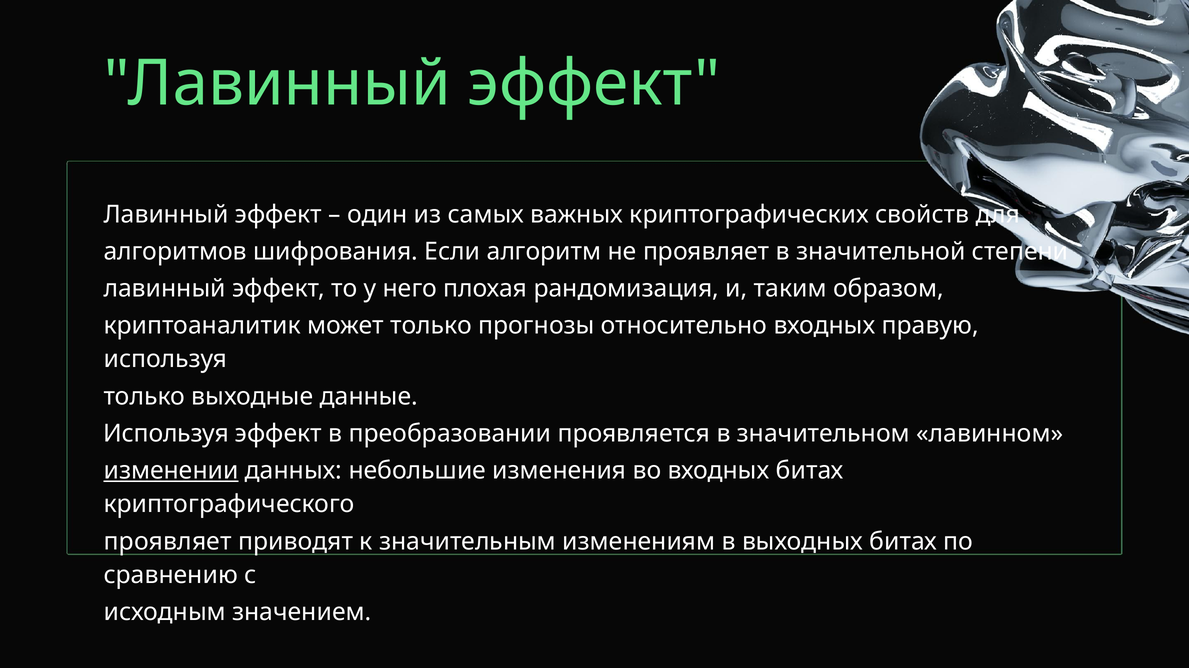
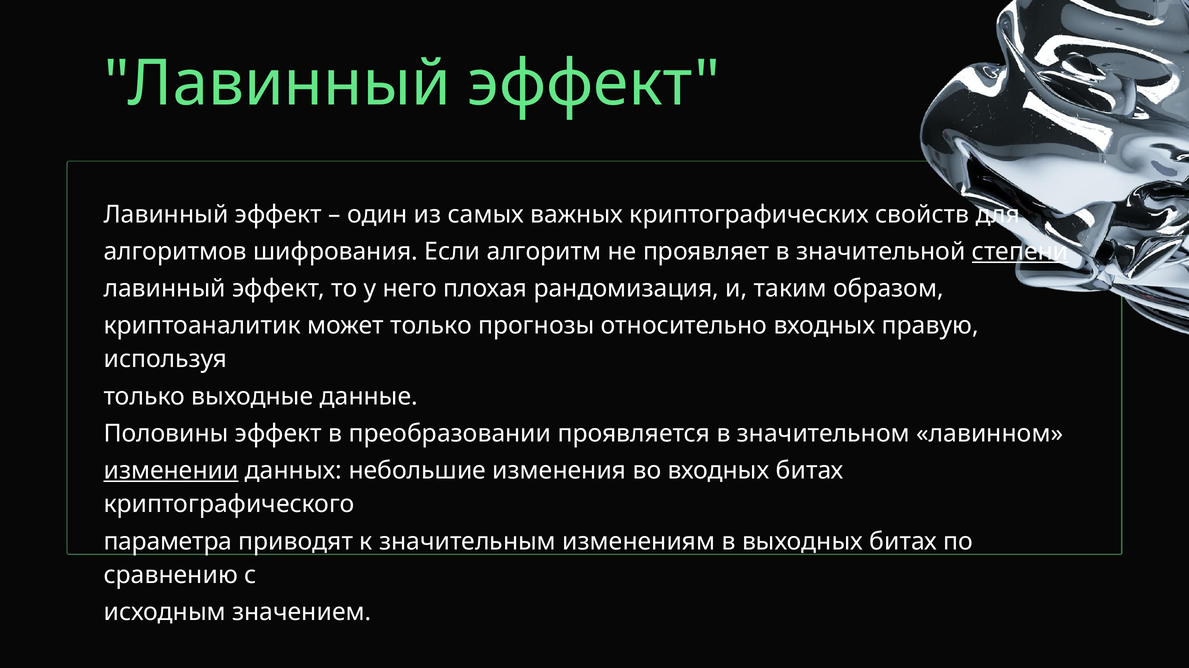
степени underline: none -> present
Используя at (166, 434): Используя -> Половины
проявляет at (168, 541): проявляет -> параметра
